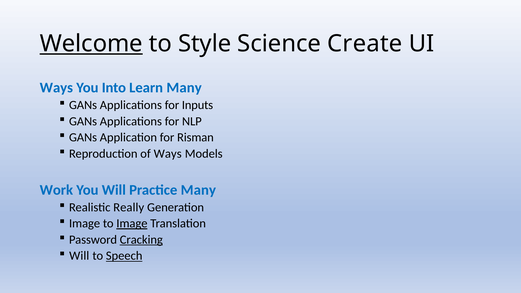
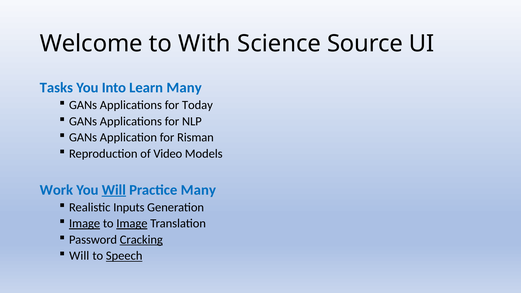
Welcome underline: present -> none
Style: Style -> With
Create: Create -> Source
Ways at (56, 88): Ways -> Tasks
Inputs: Inputs -> Today
of Ways: Ways -> Video
Will at (114, 190) underline: none -> present
Really: Really -> Inputs
Image at (85, 224) underline: none -> present
